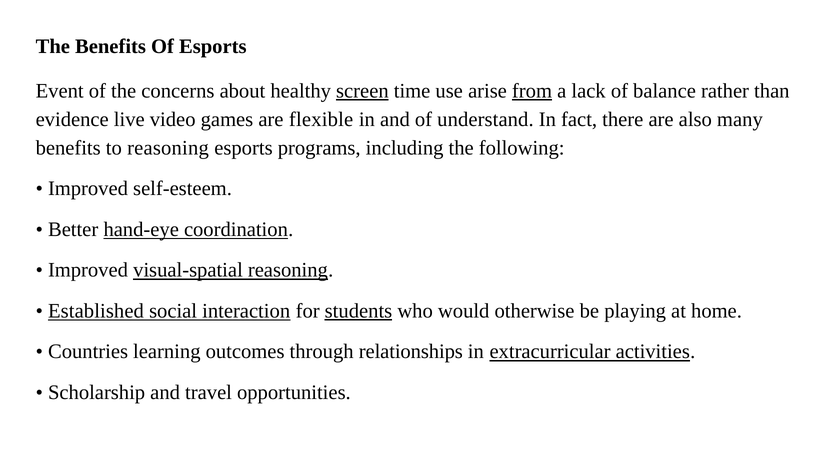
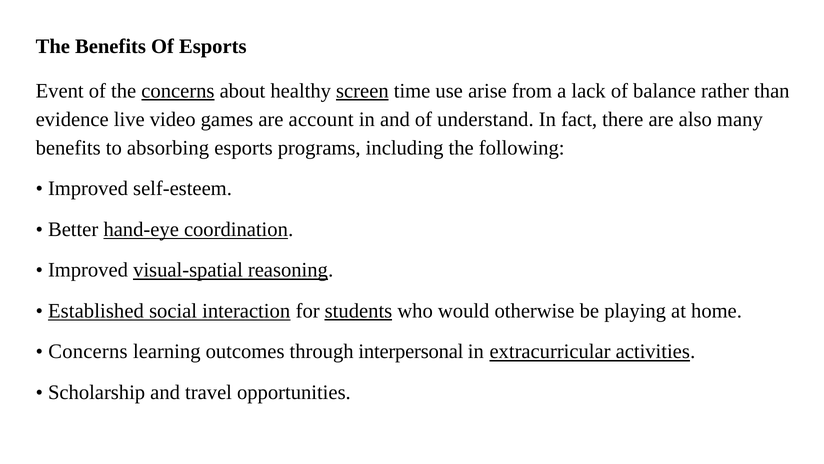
concerns at (178, 91) underline: none -> present
from underline: present -> none
flexible: flexible -> account
to reasoning: reasoning -> absorbing
Countries at (88, 351): Countries -> Concerns
relationships: relationships -> interpersonal
